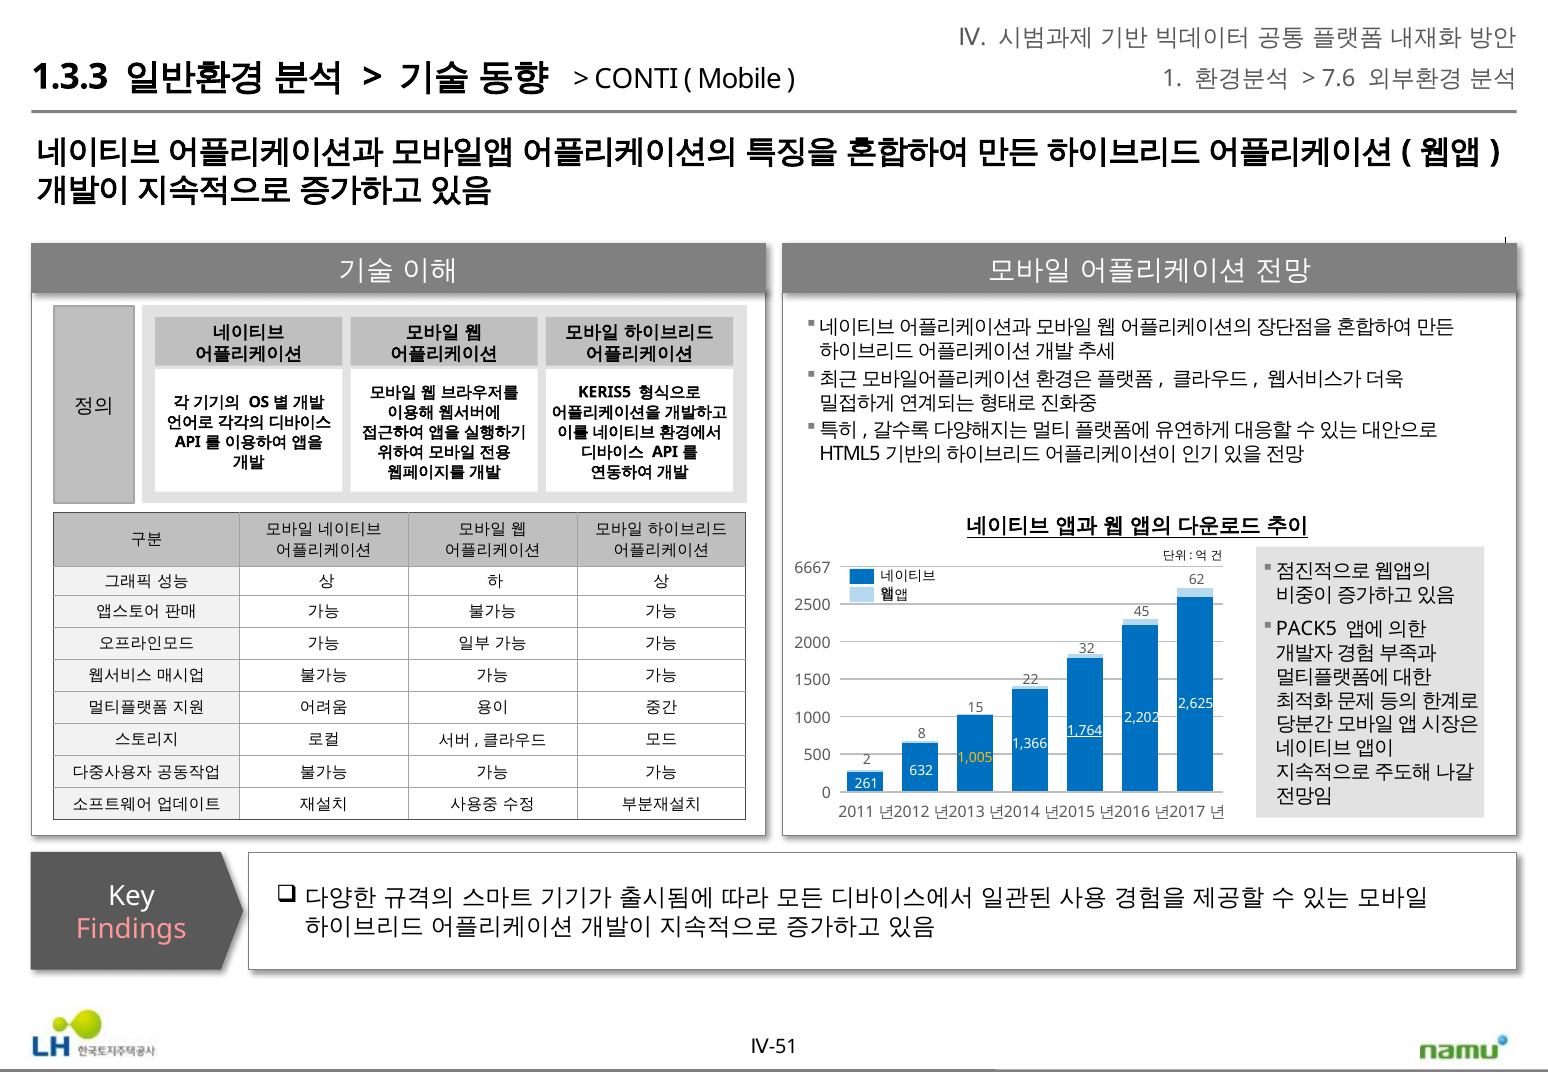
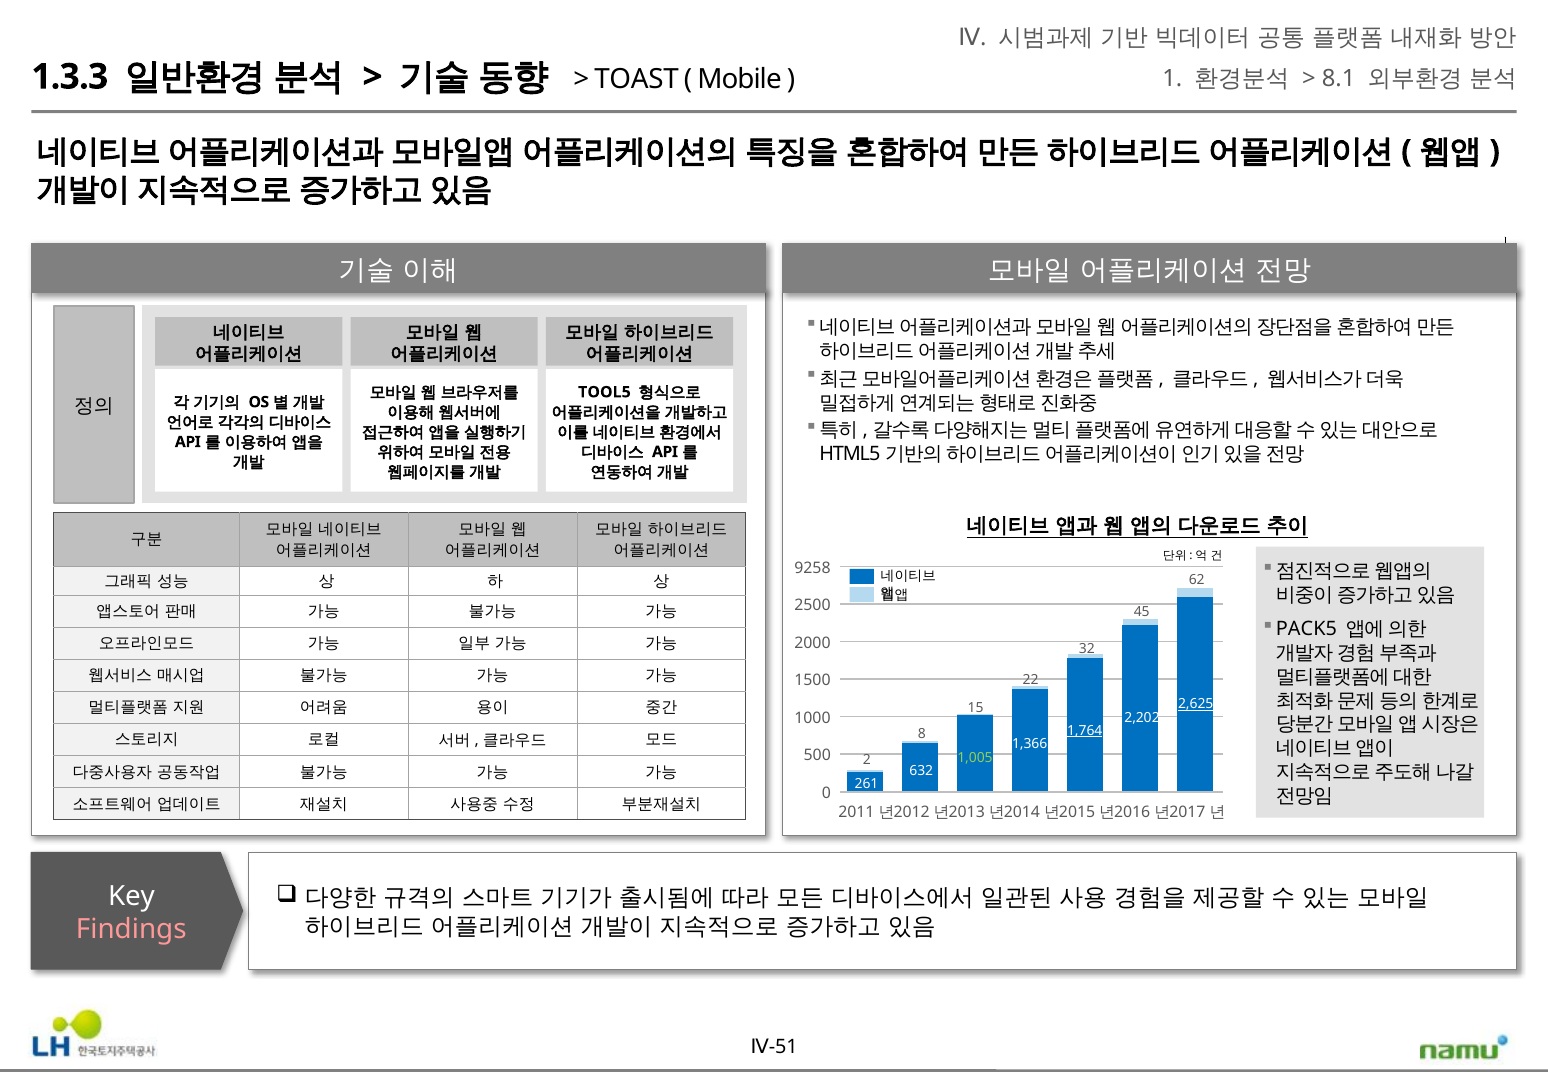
CONTI: CONTI -> TOAST
7.6: 7.6 -> 8.1
KERIS5: KERIS5 -> TOOL5
6667: 6667 -> 9258
2,625 underline: none -> present
1,005 colour: yellow -> light green
